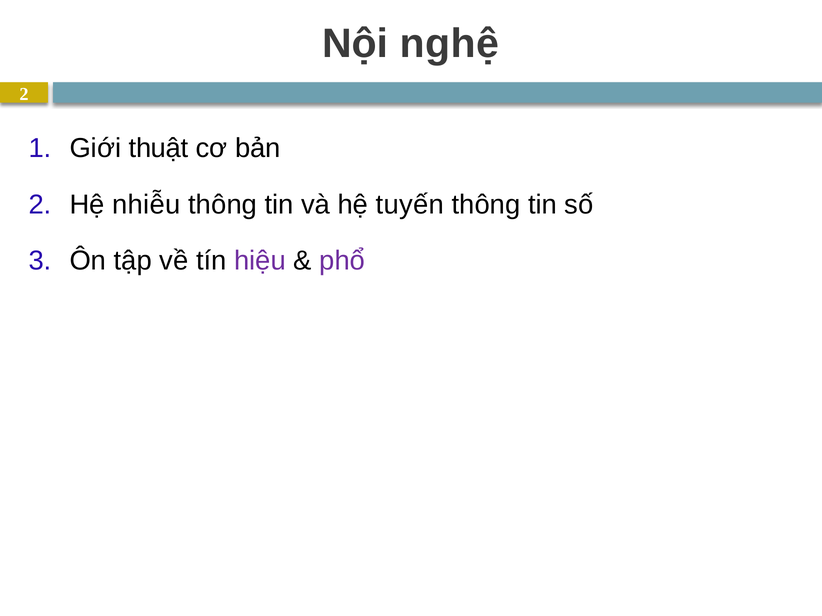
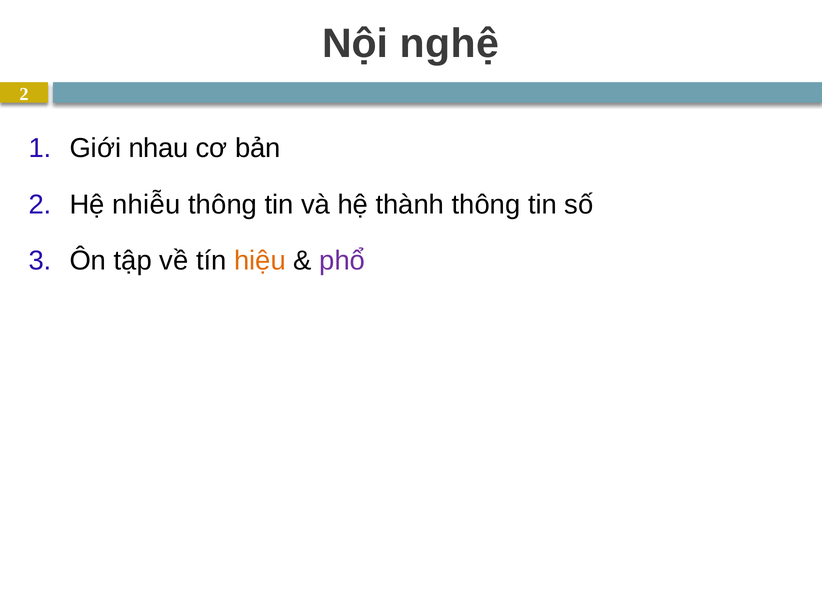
thuật: thuật -> nhau
tuyến: tuyến -> thành
hiệu colour: purple -> orange
